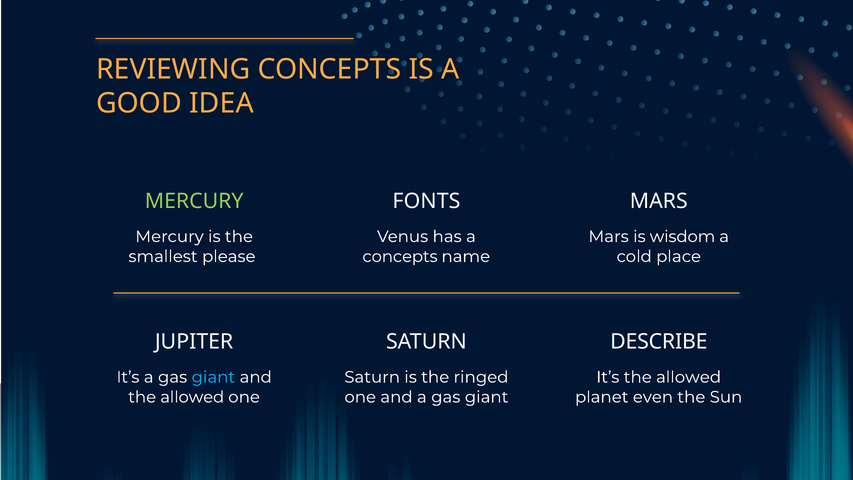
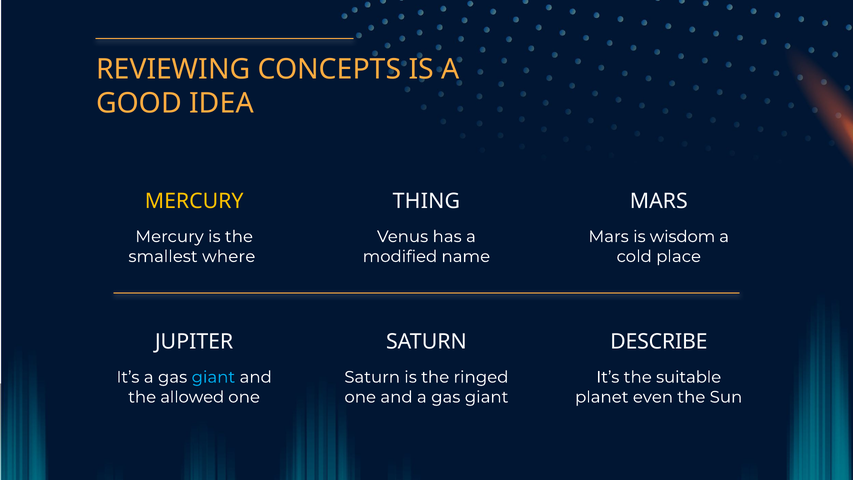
MERCURY at (194, 201) colour: light green -> yellow
FONTS: FONTS -> THING
please: please -> where
concepts at (400, 256): concepts -> modified
It’s the allowed: allowed -> suitable
